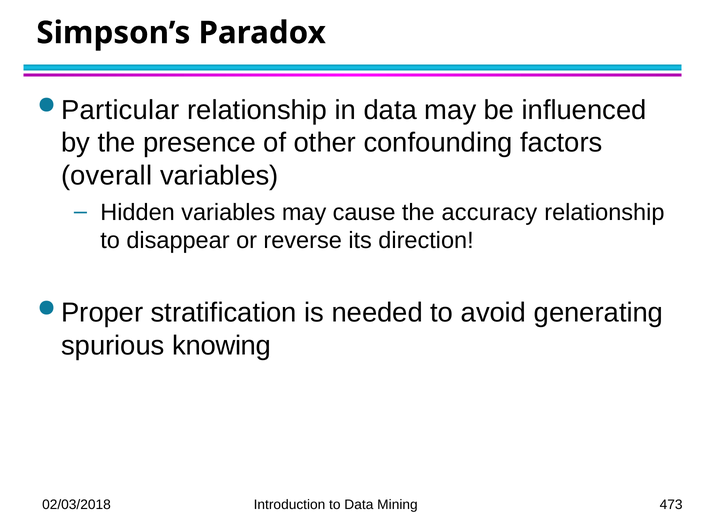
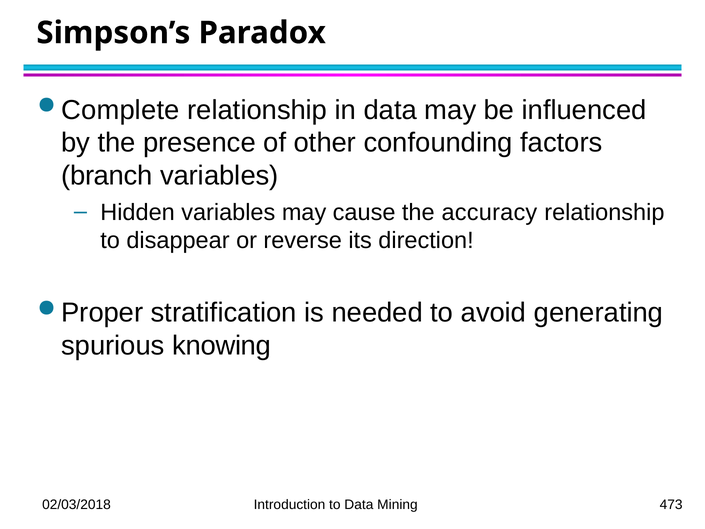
Particular: Particular -> Complete
overall: overall -> branch
